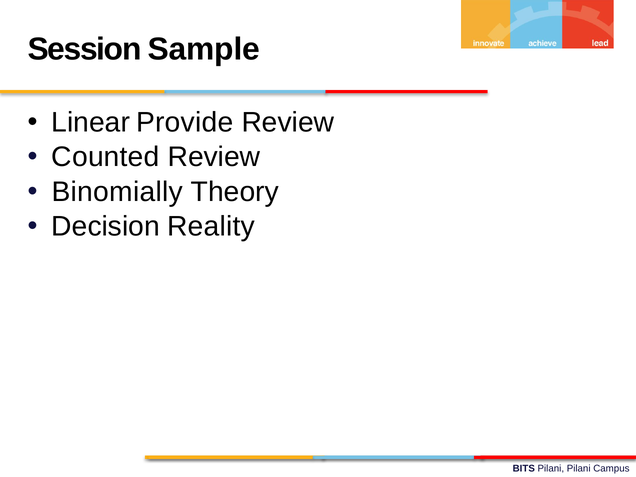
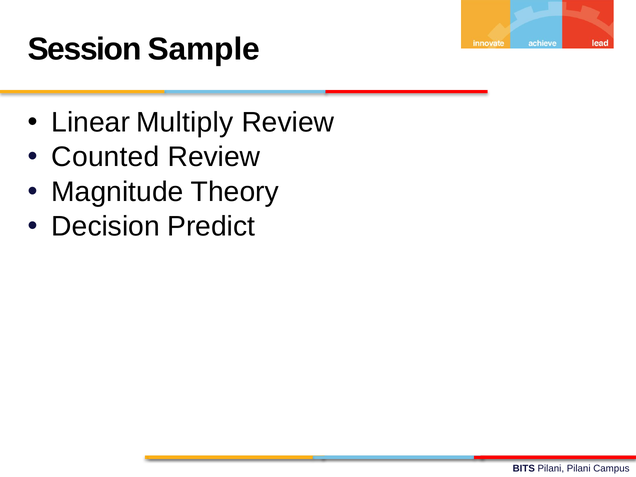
Provide: Provide -> Multiply
Binomially: Binomially -> Magnitude
Reality: Reality -> Predict
